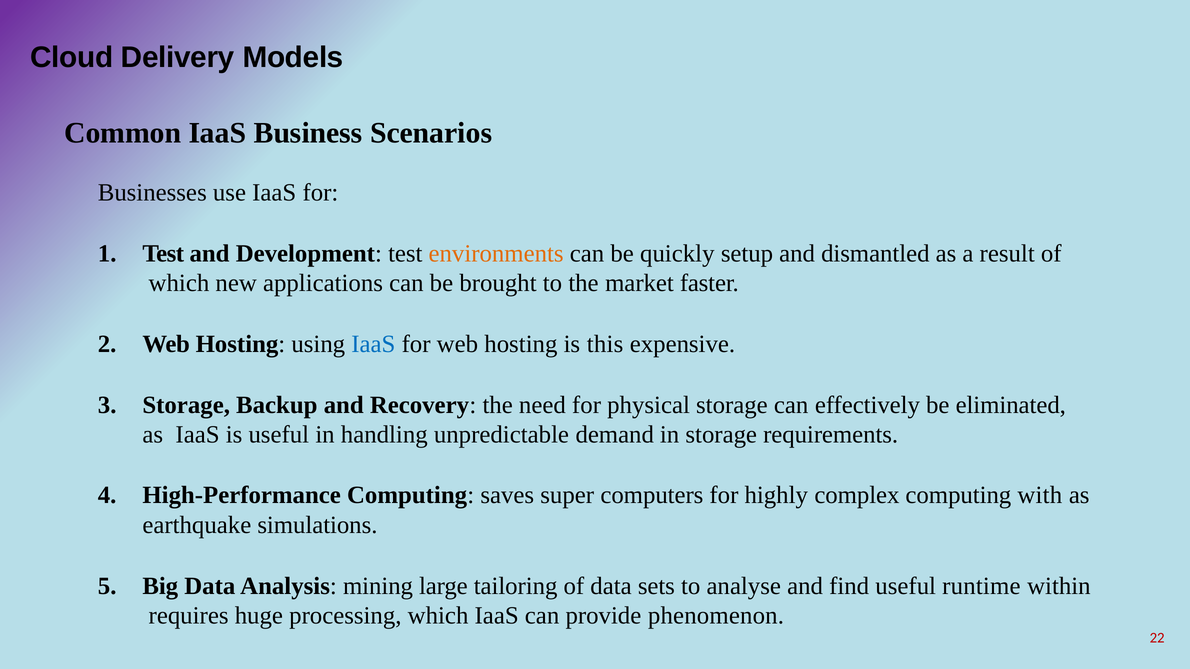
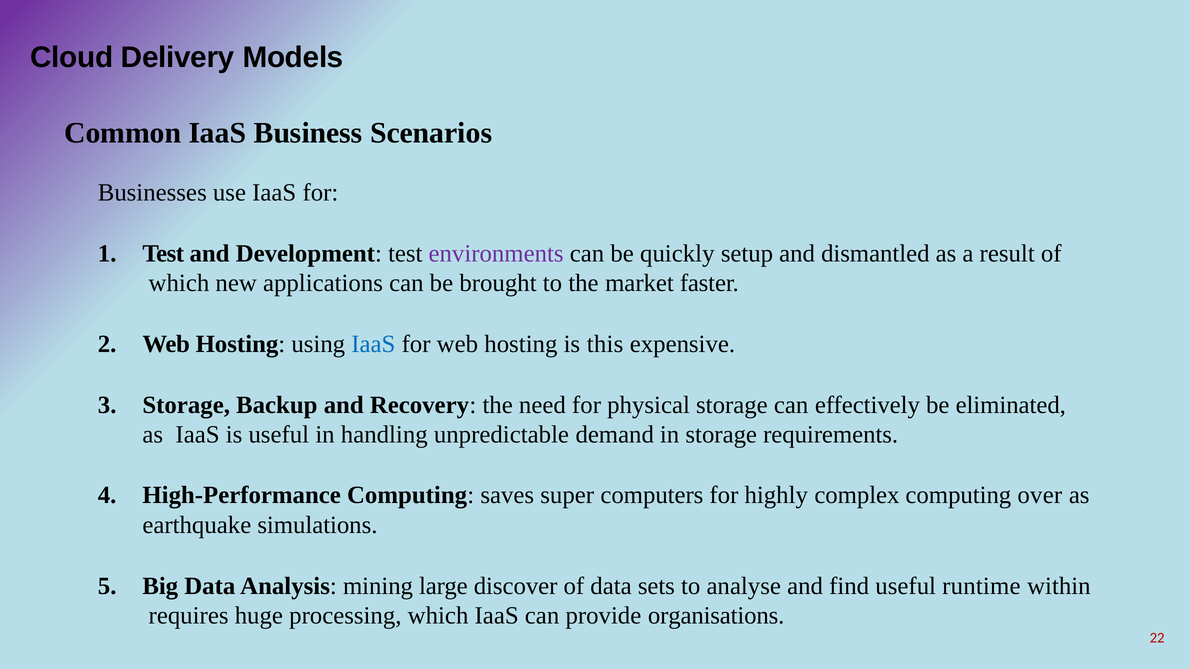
environments colour: orange -> purple
with: with -> over
tailoring: tailoring -> discover
phenomenon: phenomenon -> organisations
